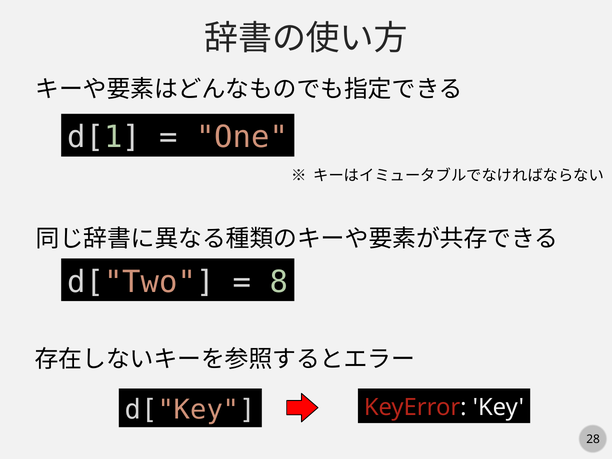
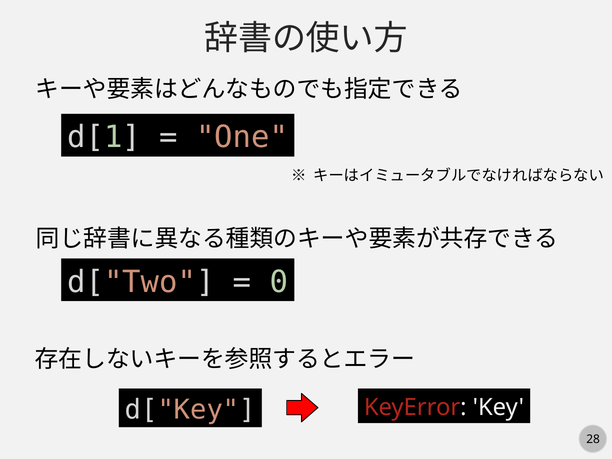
8: 8 -> 0
